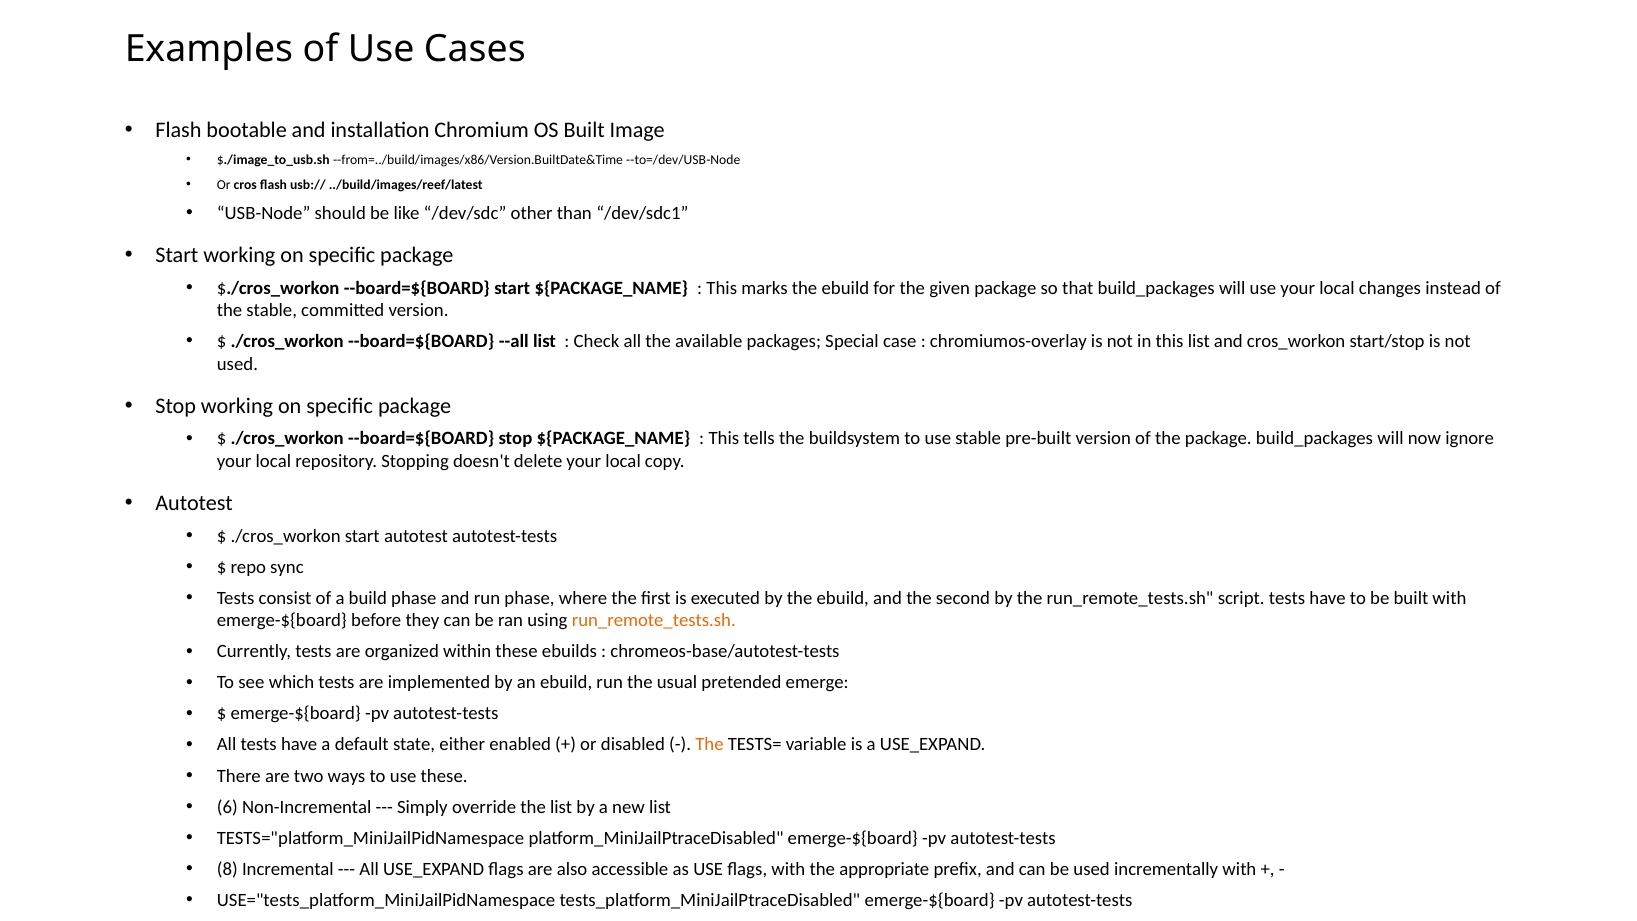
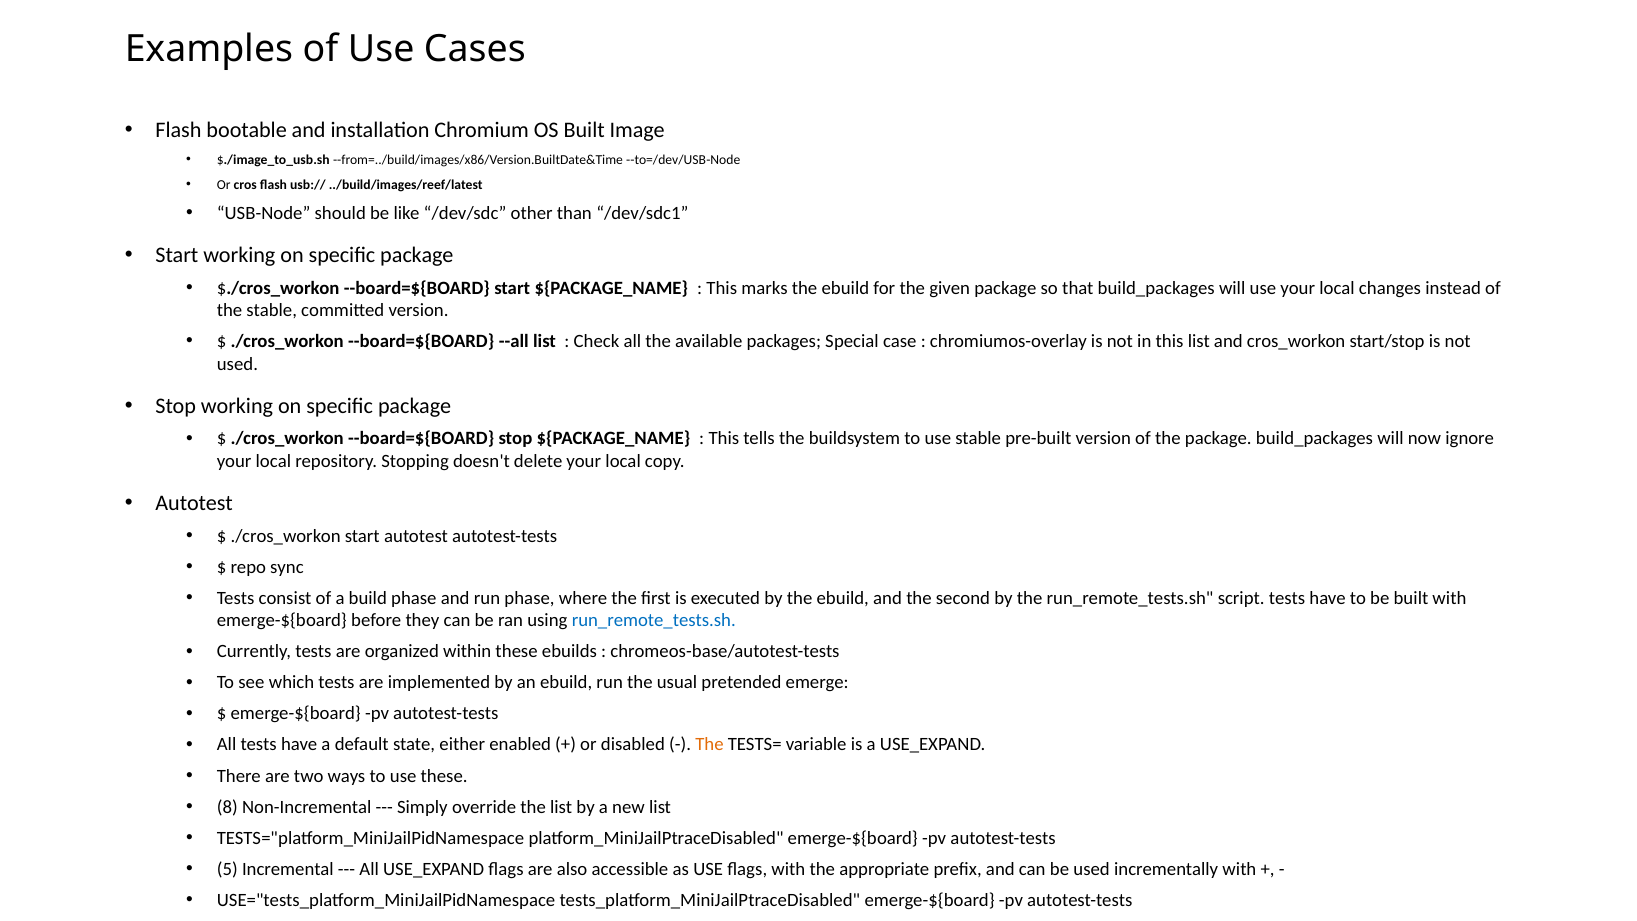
run_remote_tests.sh at (654, 620) colour: orange -> blue
6: 6 -> 8
8: 8 -> 5
